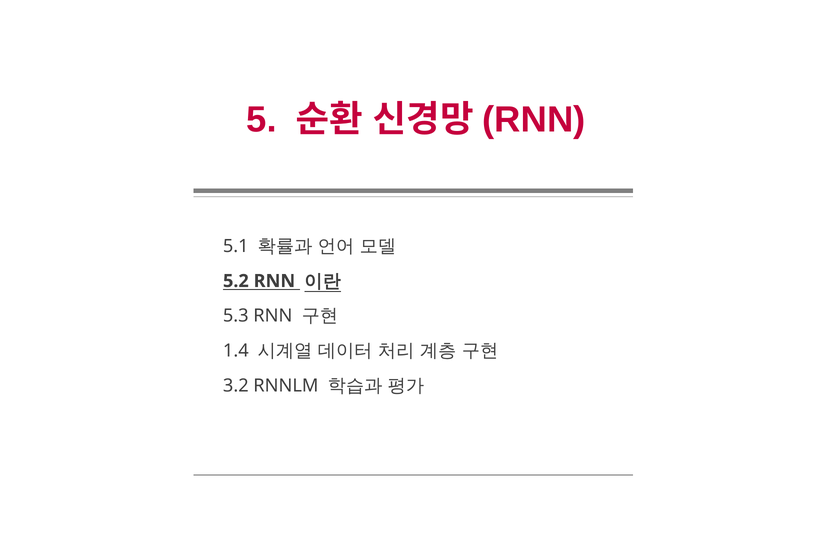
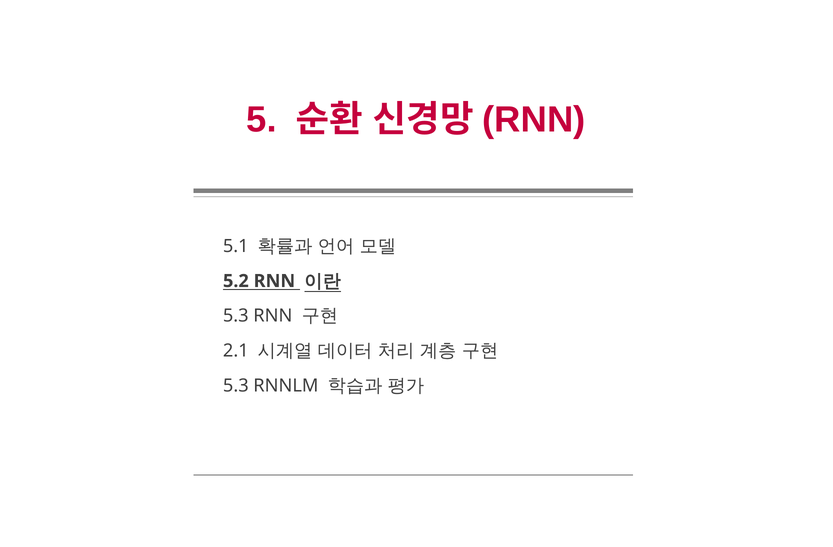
1.4: 1.4 -> 2.1
3.2 at (236, 386): 3.2 -> 5.3
